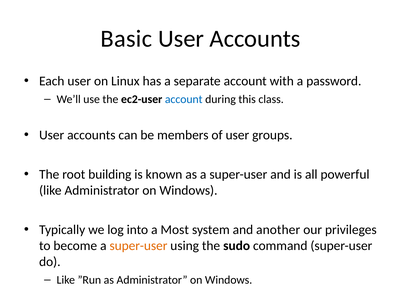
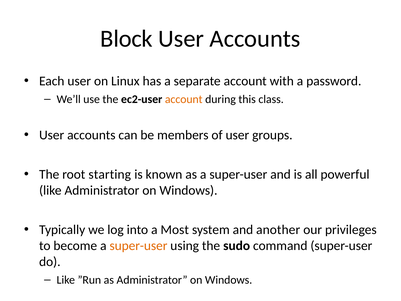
Basic: Basic -> Block
account at (184, 99) colour: blue -> orange
building: building -> starting
